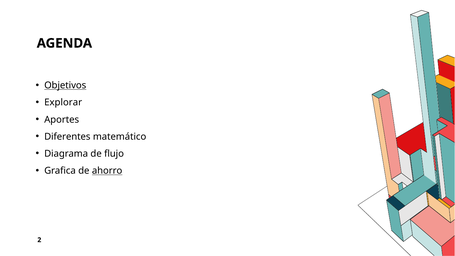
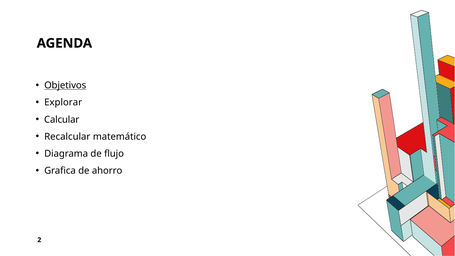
Aportes: Aportes -> Calcular
Diferentes: Diferentes -> Recalcular
ahorro underline: present -> none
